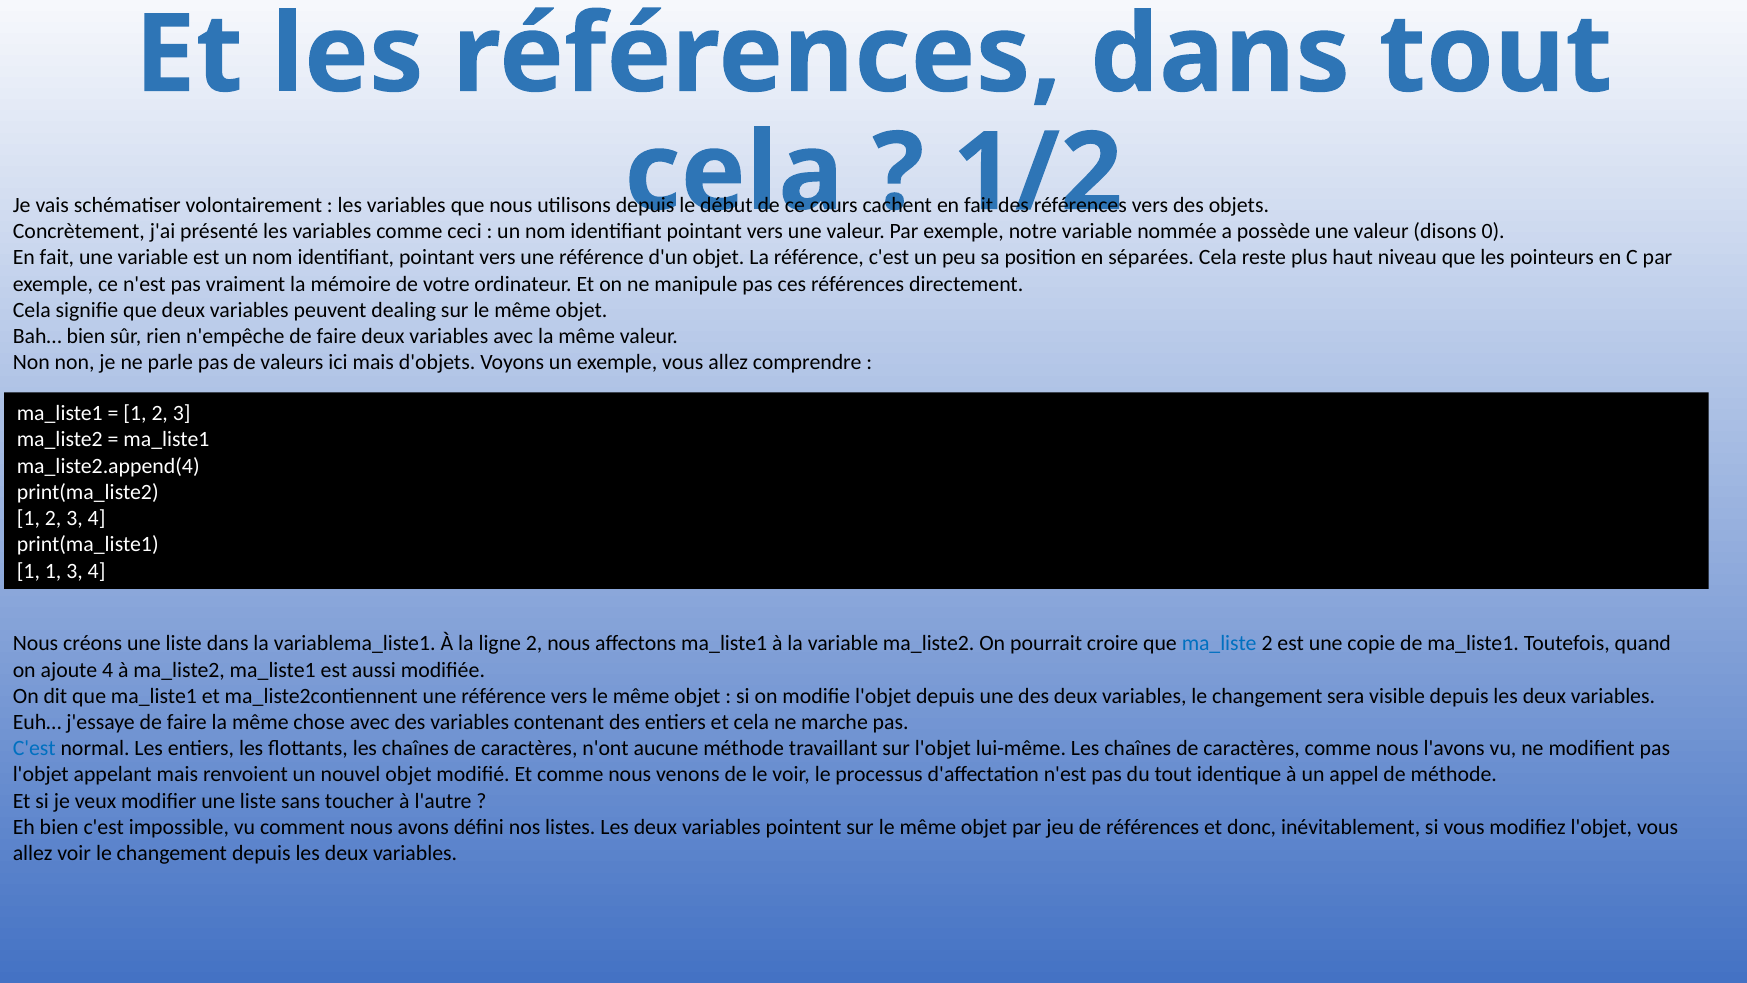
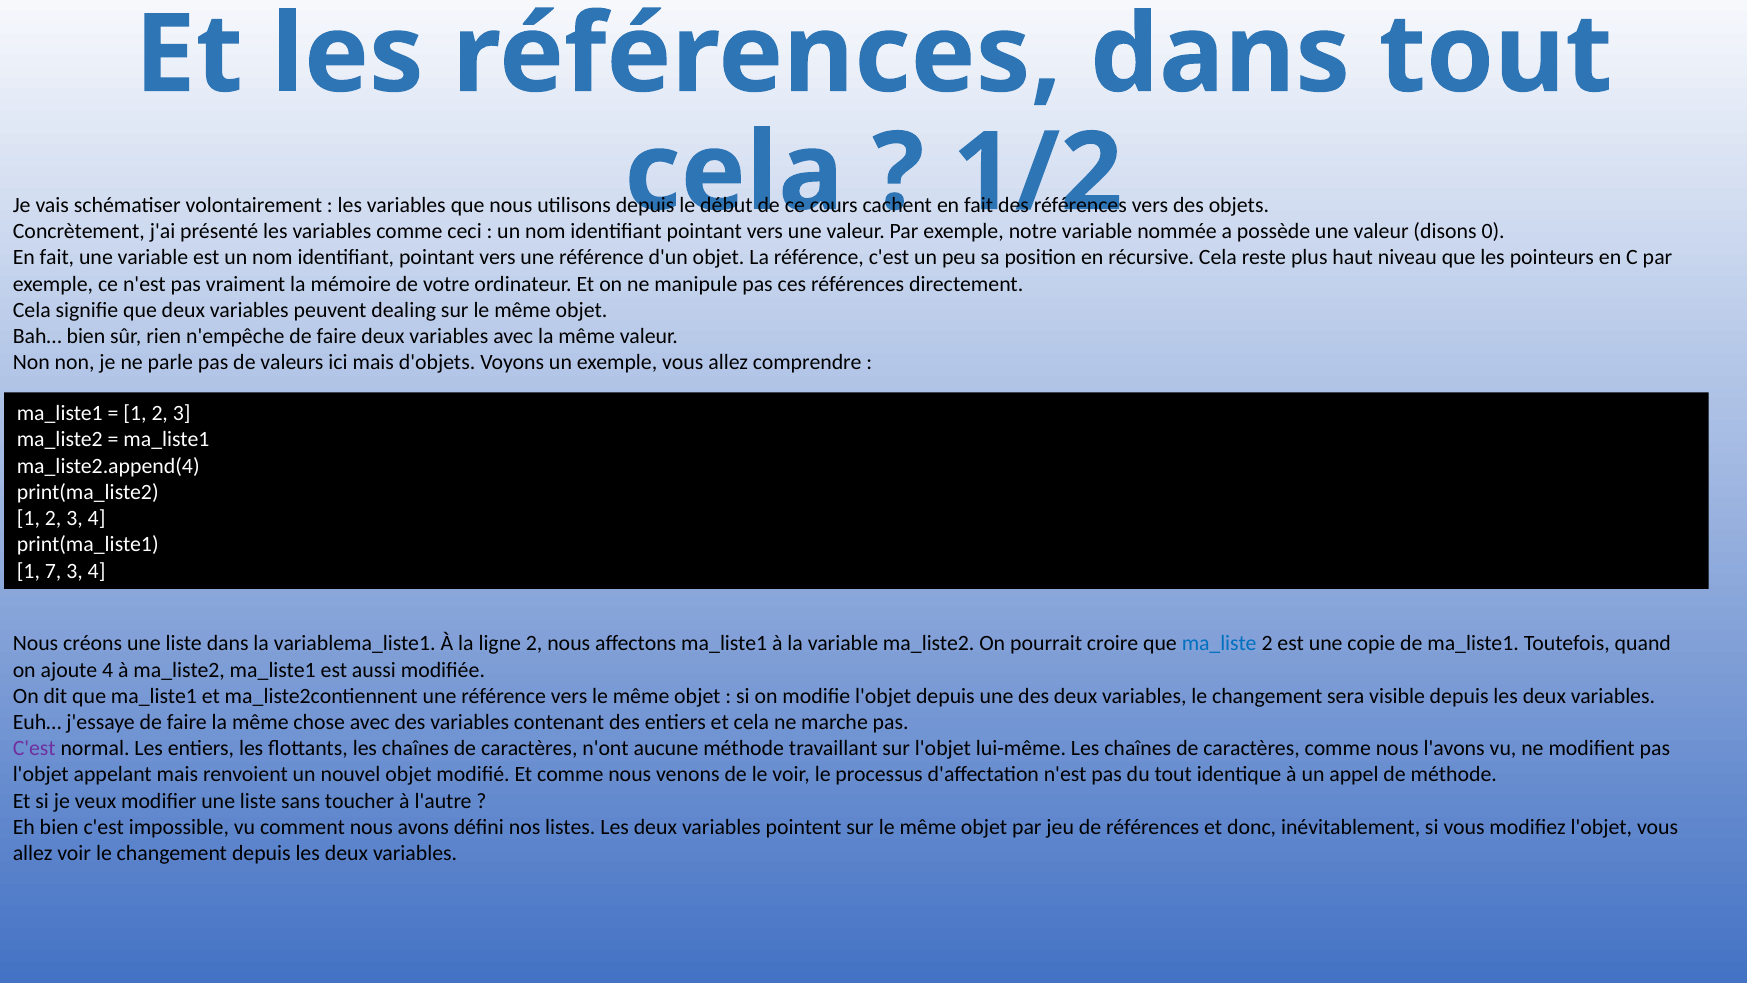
séparées: séparées -> récursive
1 1: 1 -> 7
C'est at (34, 748) colour: blue -> purple
